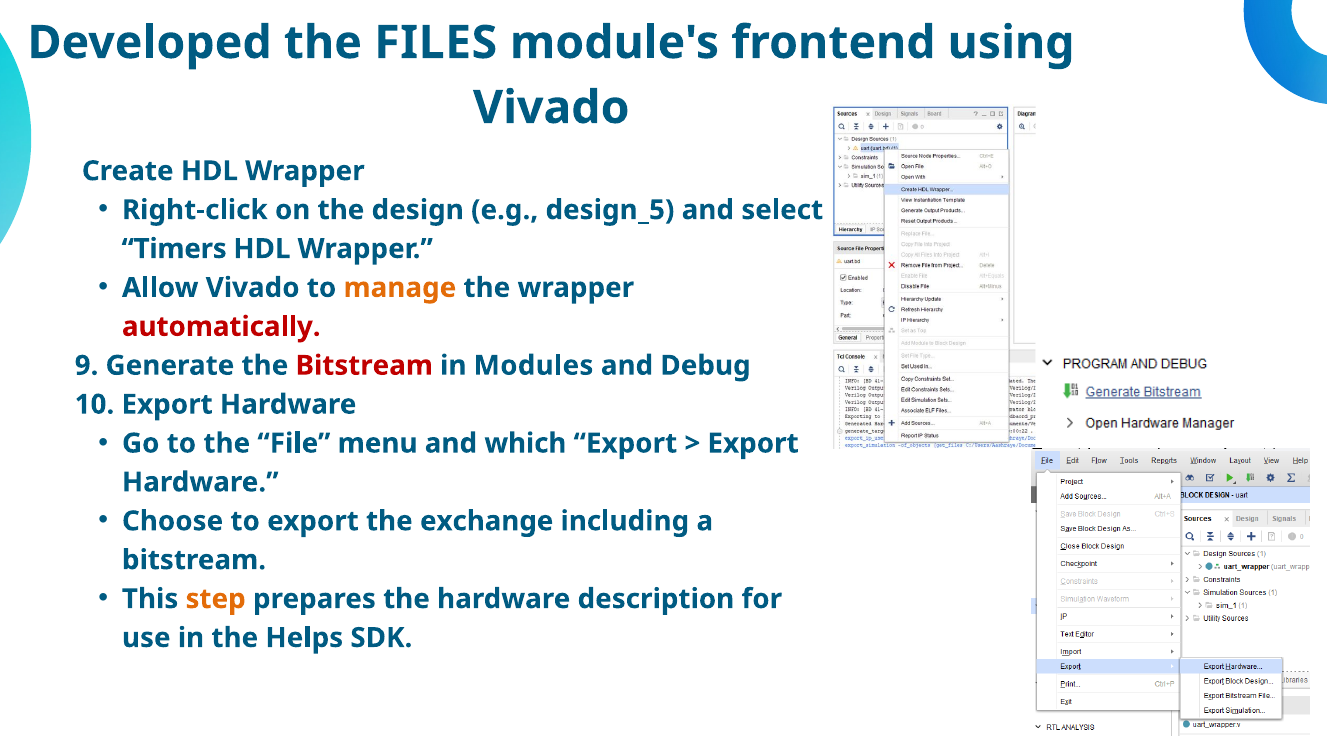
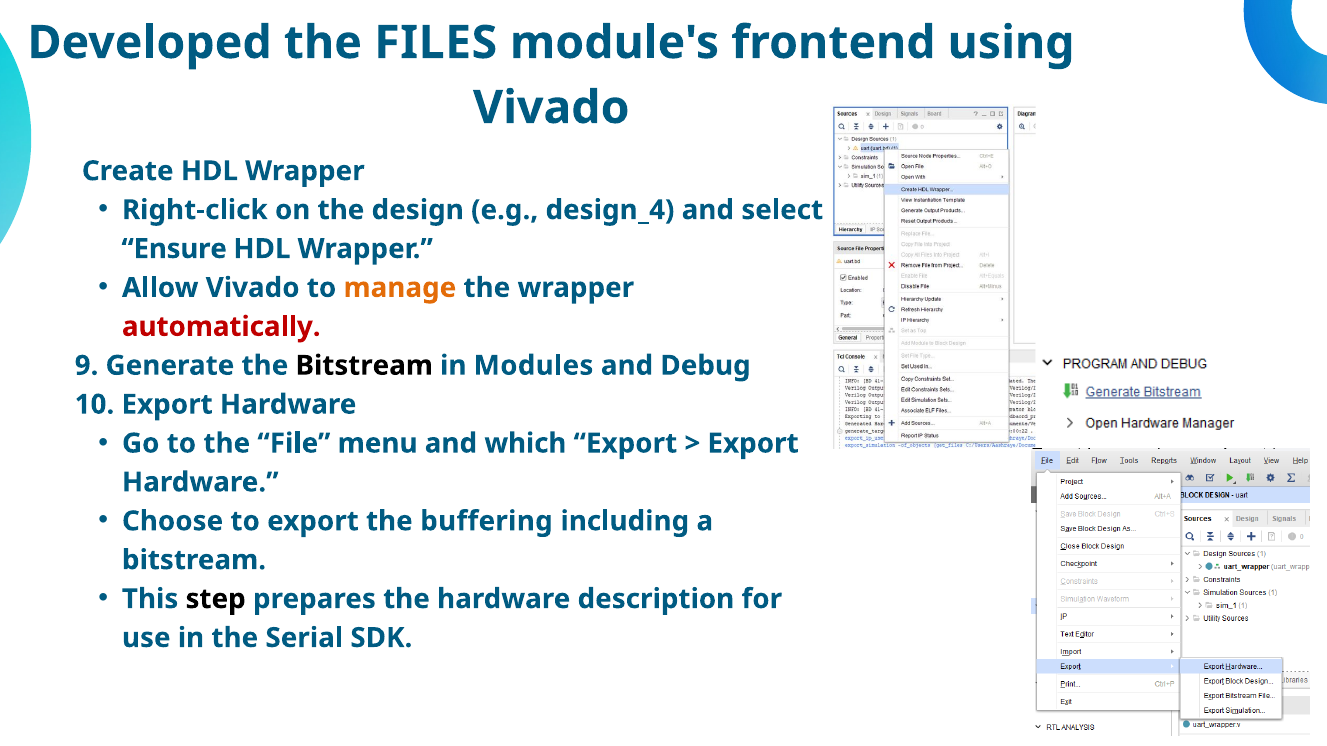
design_5: design_5 -> design_4
Timers: Timers -> Ensure
Bitstream at (364, 366) colour: red -> black
exchange: exchange -> buffering
step colour: orange -> black
Helps: Helps -> Serial
